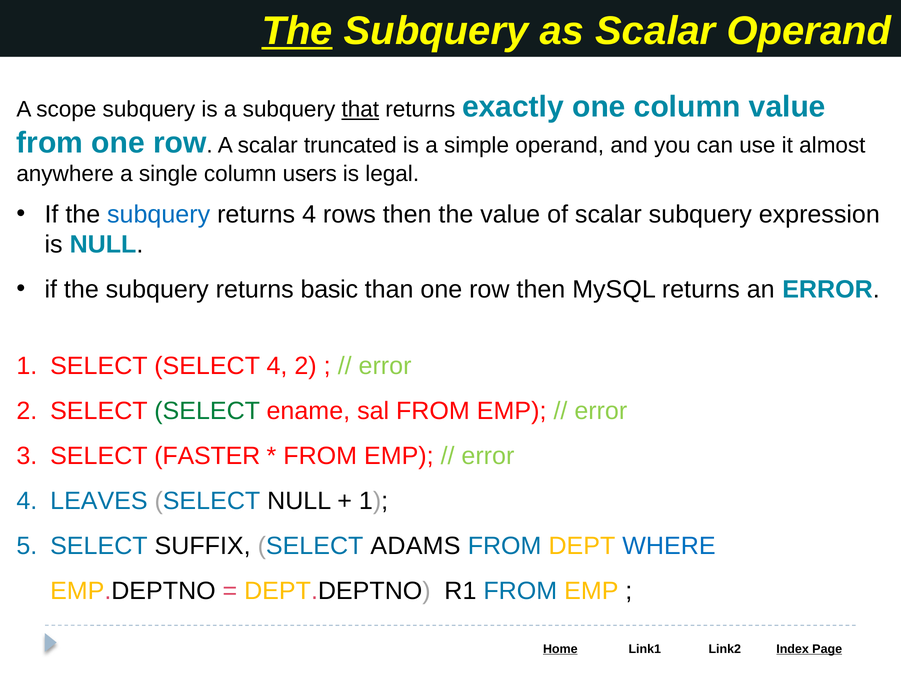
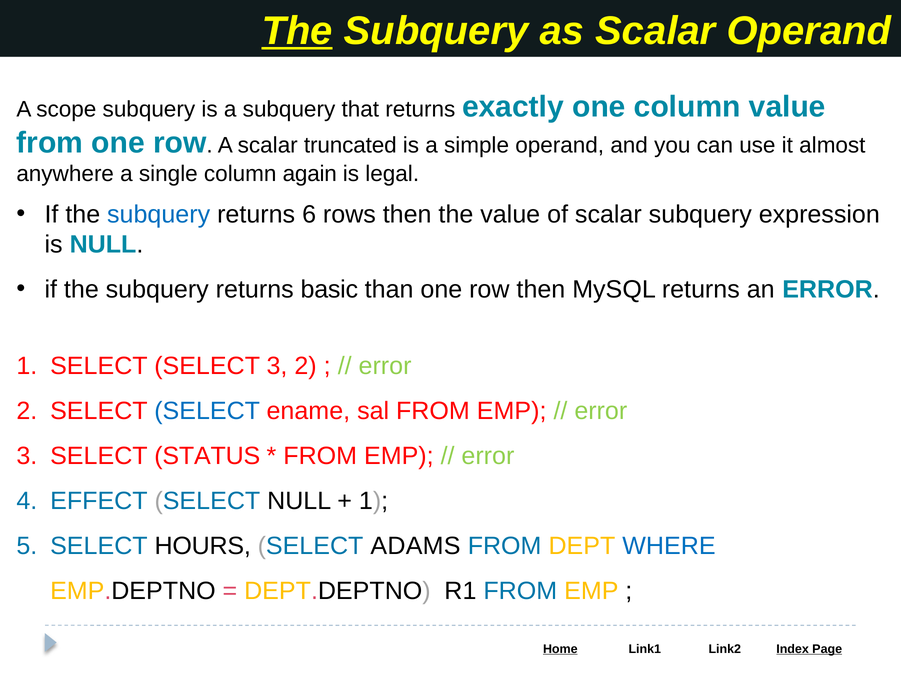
that underline: present -> none
users: users -> again
returns 4: 4 -> 6
SELECT 4: 4 -> 3
SELECT at (207, 412) colour: green -> blue
FASTER: FASTER -> STATUS
LEAVES: LEAVES -> EFFECT
SUFFIX: SUFFIX -> HOURS
